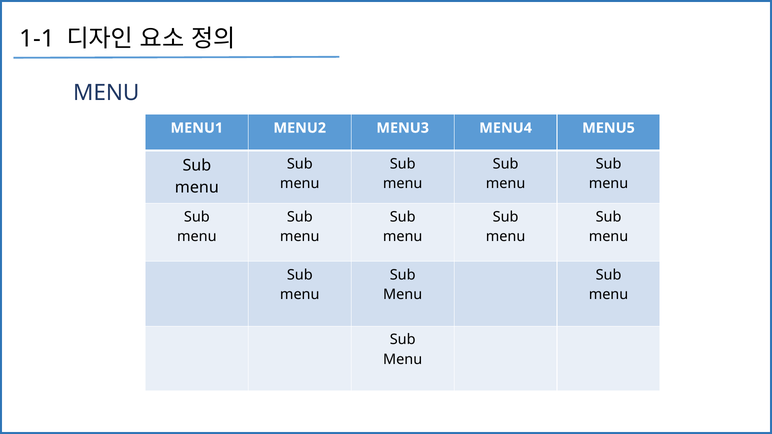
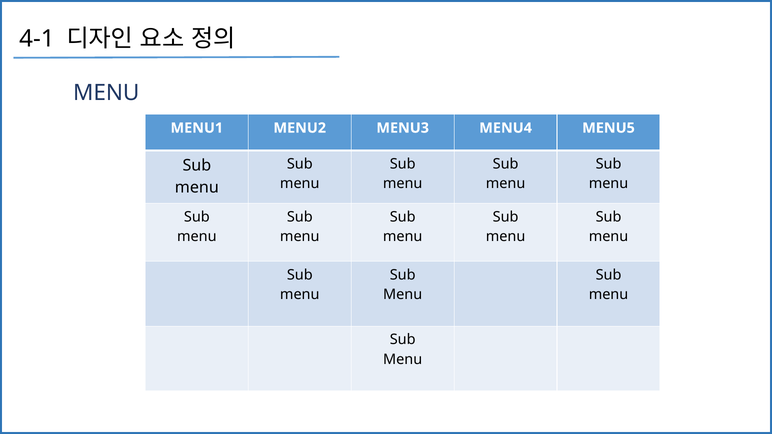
1-1: 1-1 -> 4-1
